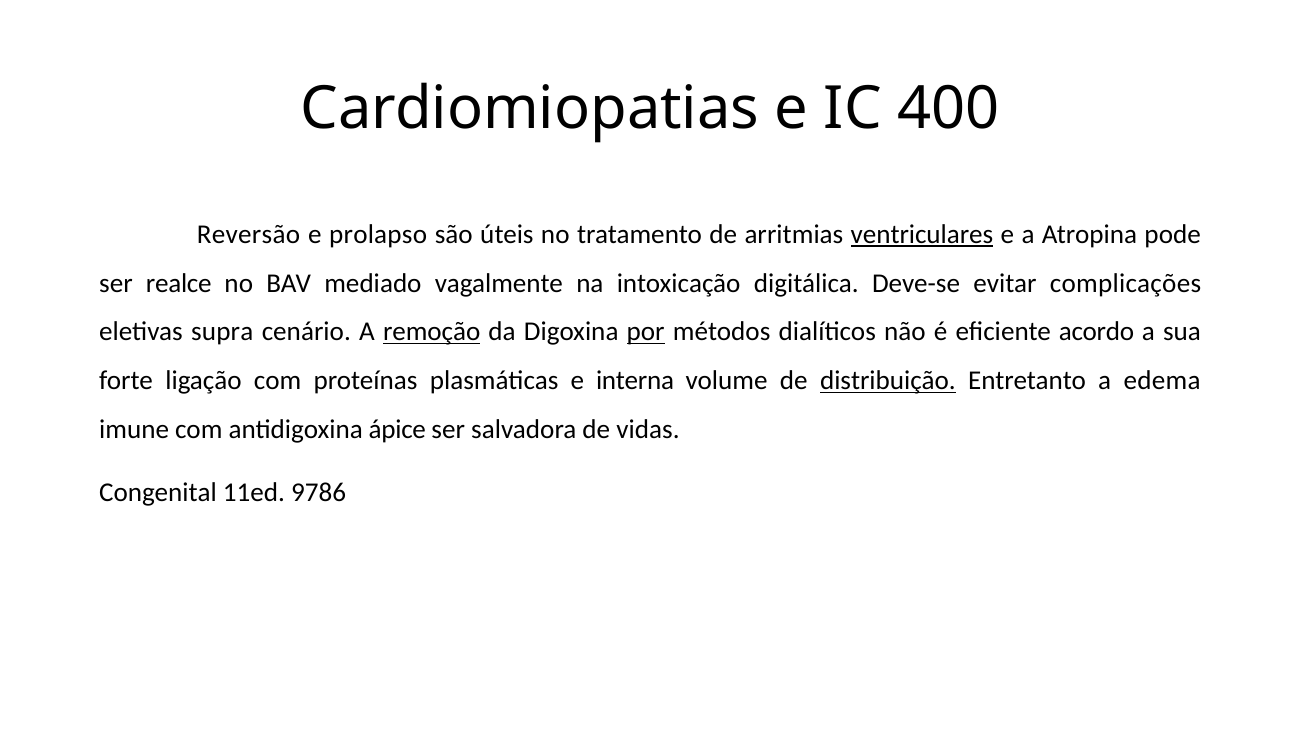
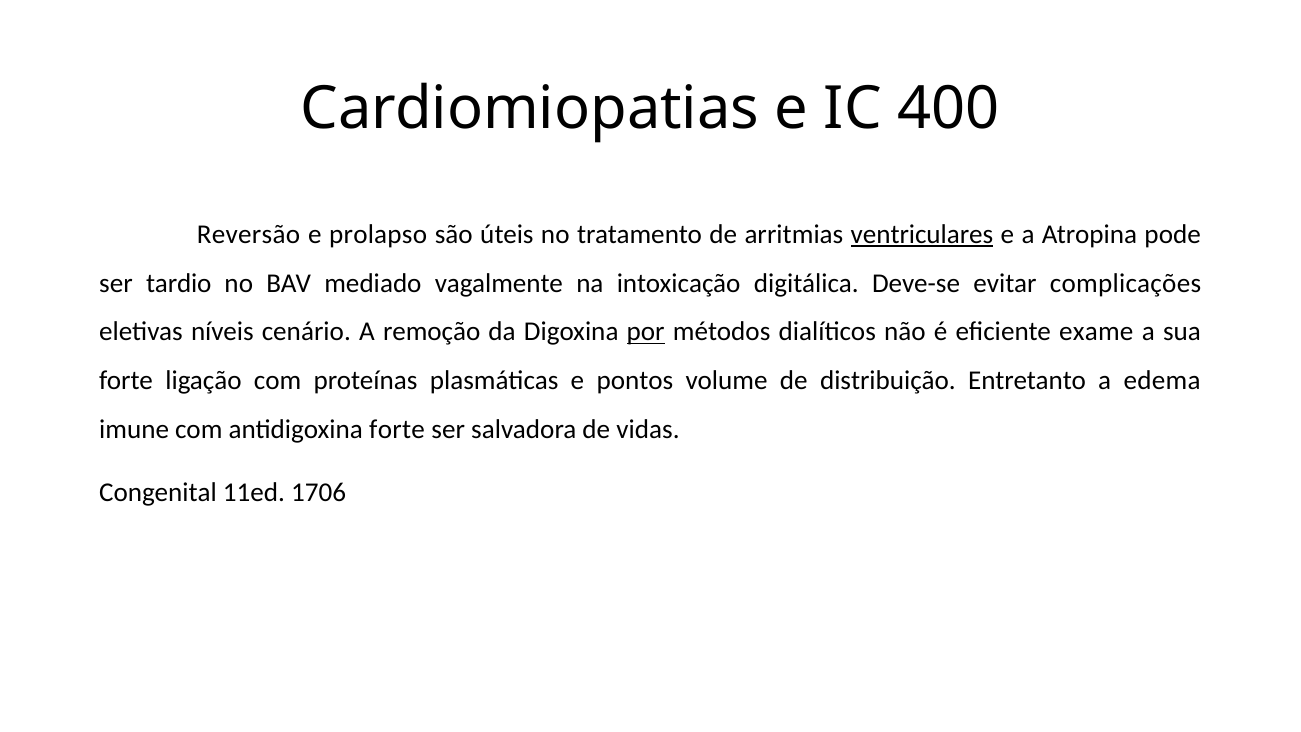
realce: realce -> tardio
supra: supra -> níveis
remoção underline: present -> none
acordo: acordo -> exame
interna: interna -> pontos
distribuição underline: present -> none
antidigoxina ápice: ápice -> forte
9786: 9786 -> 1706
